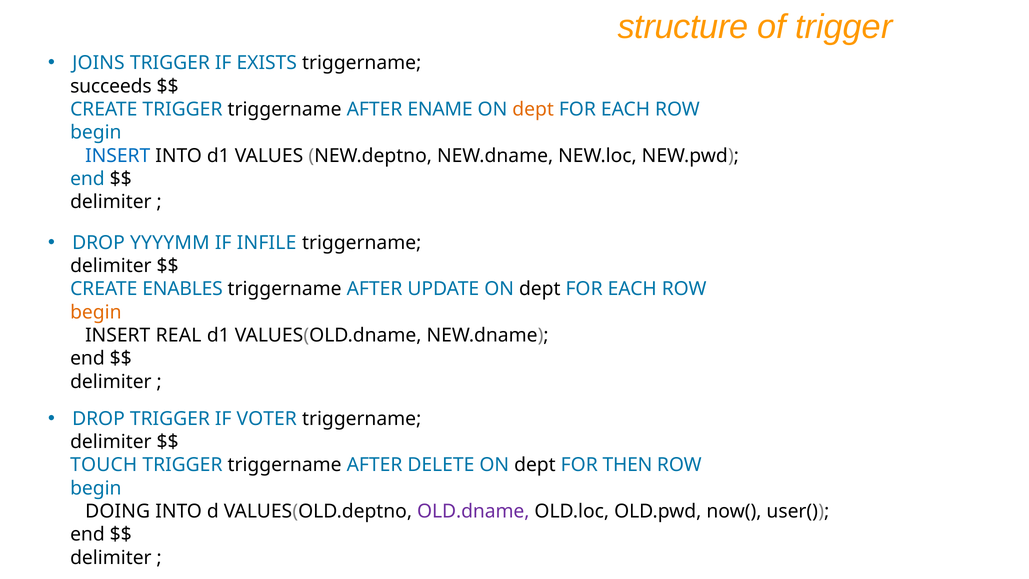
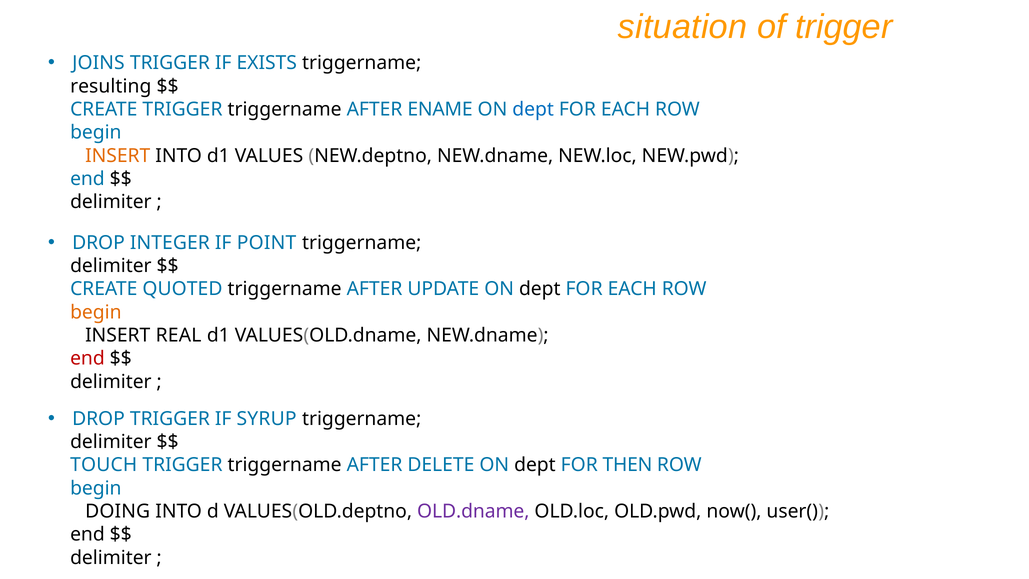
structure: structure -> situation
succeeds: succeeds -> resulting
dept at (533, 109) colour: orange -> blue
INSERT at (118, 156) colour: blue -> orange
YYYYMM: YYYYMM -> INTEGER
INFILE: INFILE -> POINT
ENABLES: ENABLES -> QUOTED
end at (87, 358) colour: black -> red
VOTER: VOTER -> SYRUP
